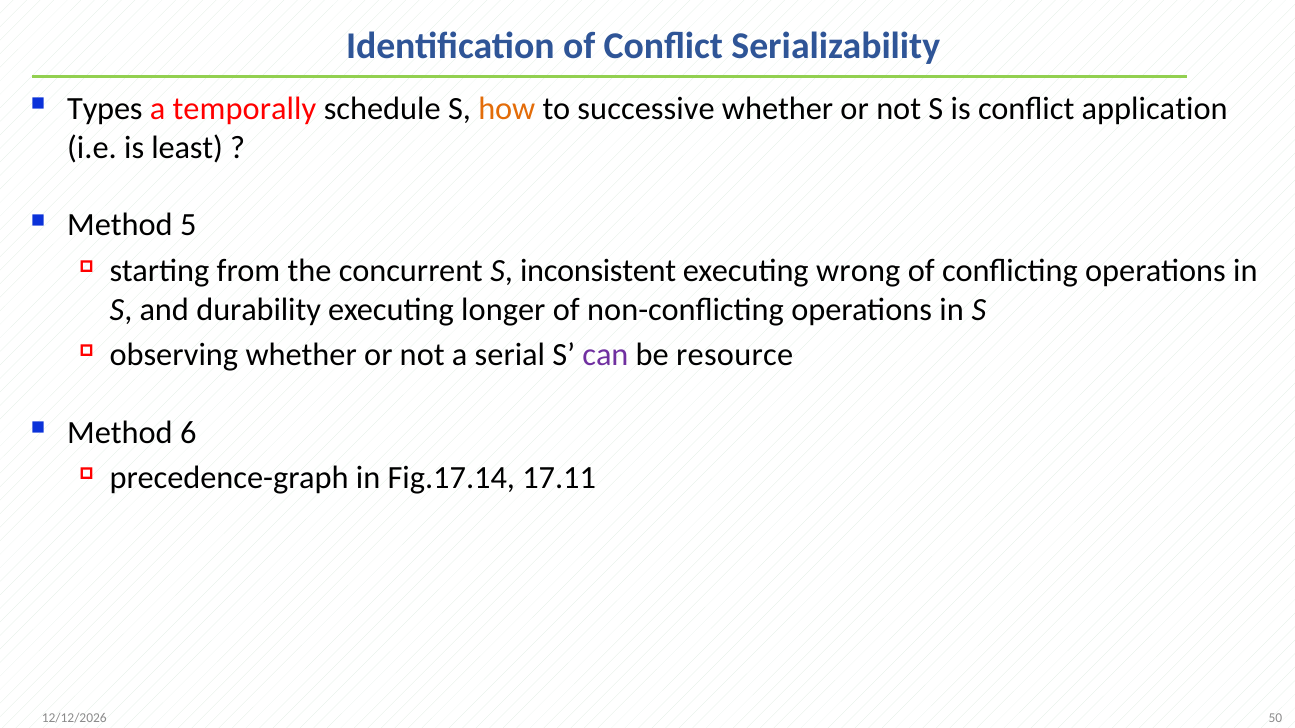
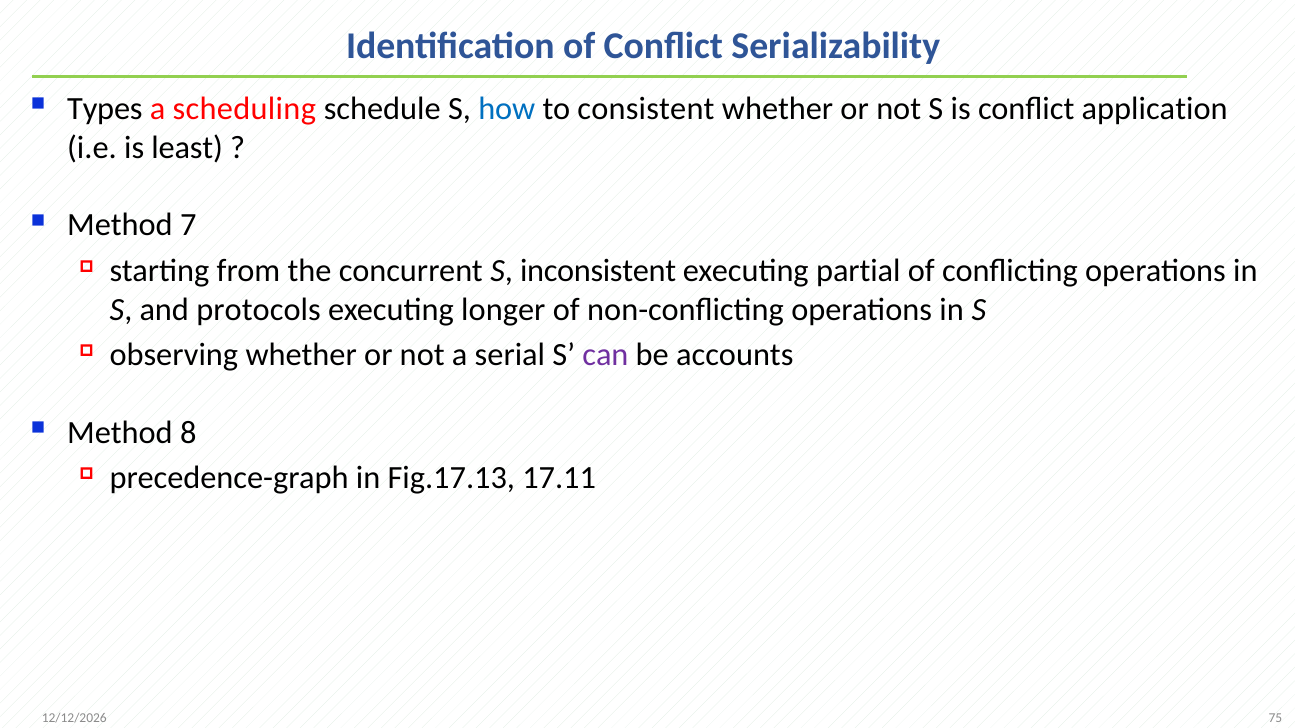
temporally: temporally -> scheduling
how colour: orange -> blue
successive: successive -> consistent
5: 5 -> 7
wrong: wrong -> partial
durability: durability -> protocols
resource: resource -> accounts
6: 6 -> 8
Fig.17.14: Fig.17.14 -> Fig.17.13
50: 50 -> 75
